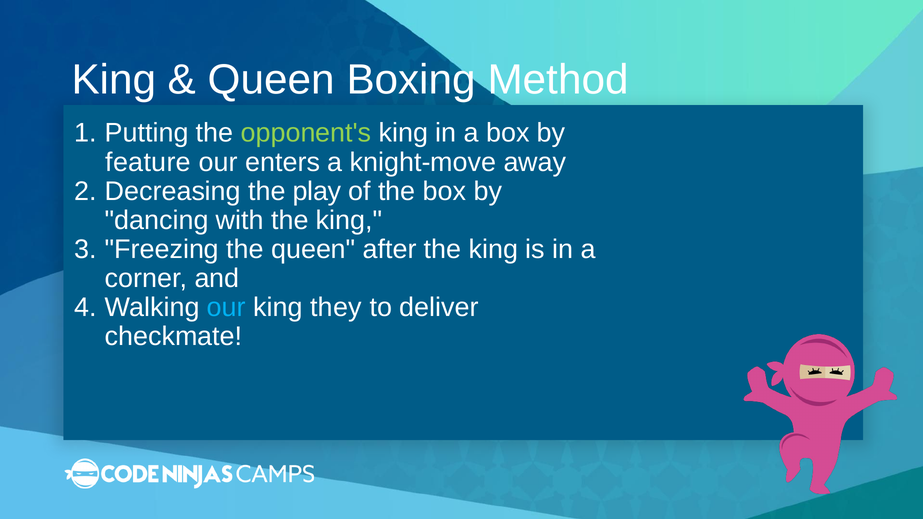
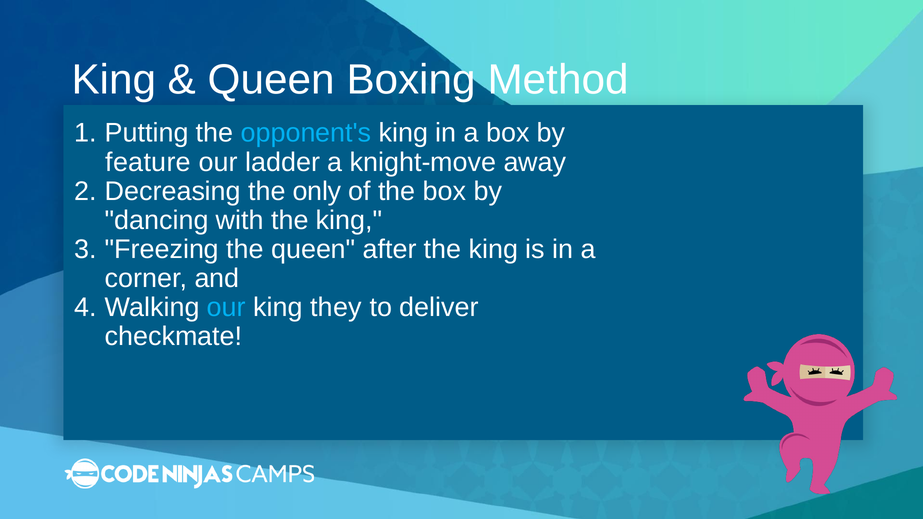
opponent's colour: light green -> light blue
enters: enters -> ladder
play: play -> only
